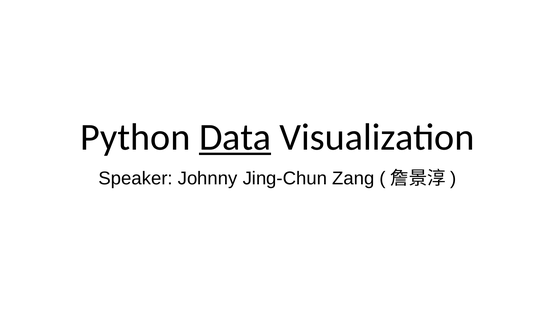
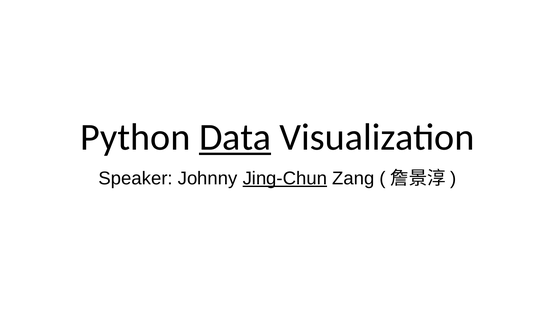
Jing-Chun underline: none -> present
